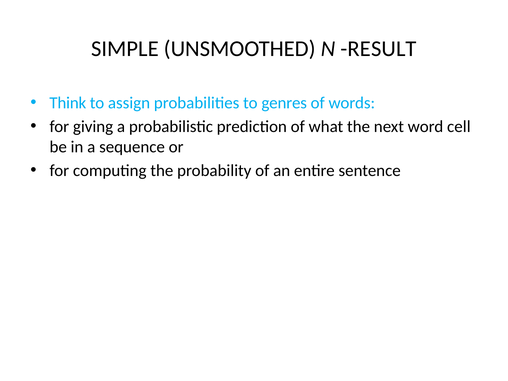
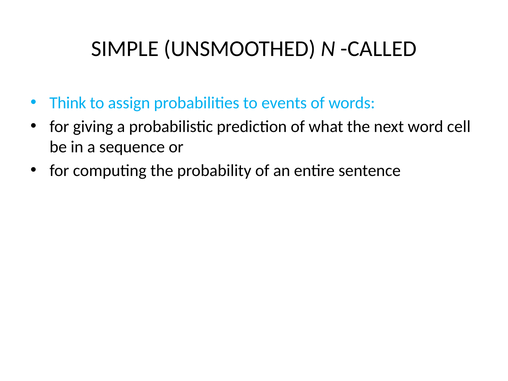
RESULT: RESULT -> CALLED
genres: genres -> events
